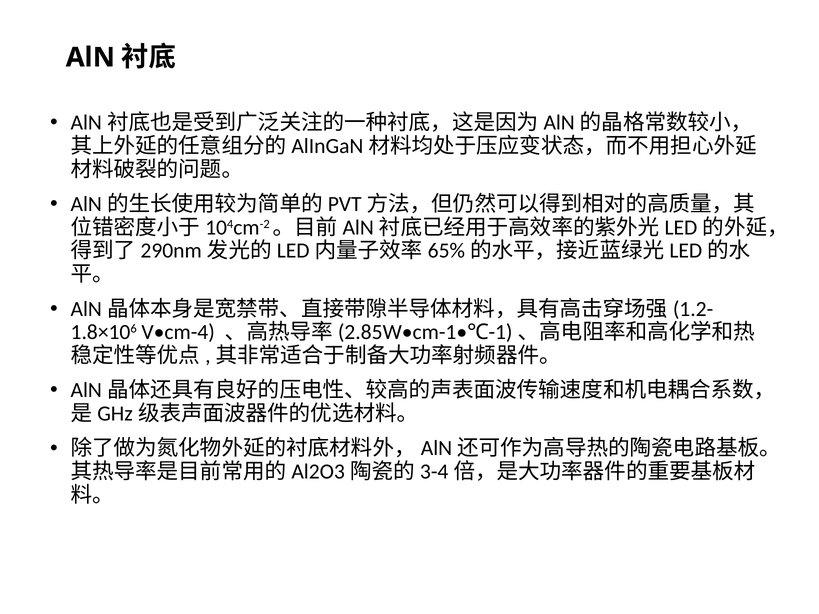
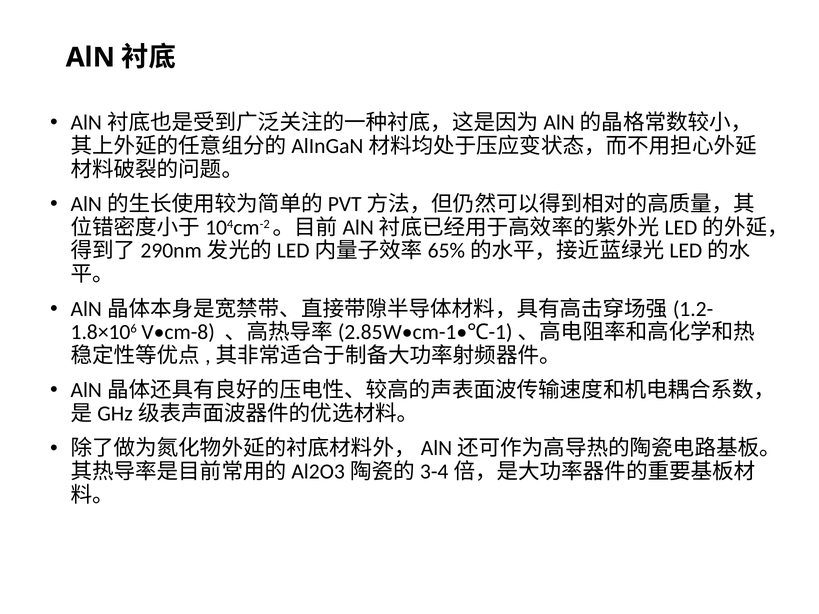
V•cm-4: V•cm-4 -> V•cm-8
